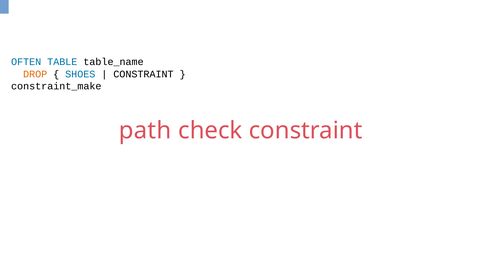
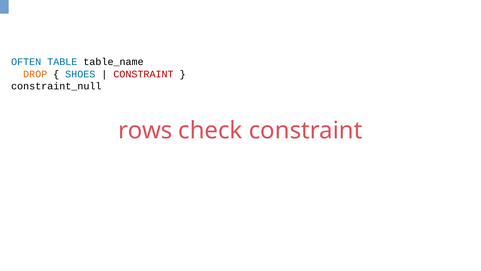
CONSTRAINT at (143, 74) colour: black -> red
constraint_make: constraint_make -> constraint_null
path: path -> rows
